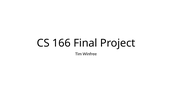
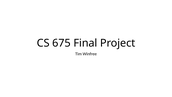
166: 166 -> 675
